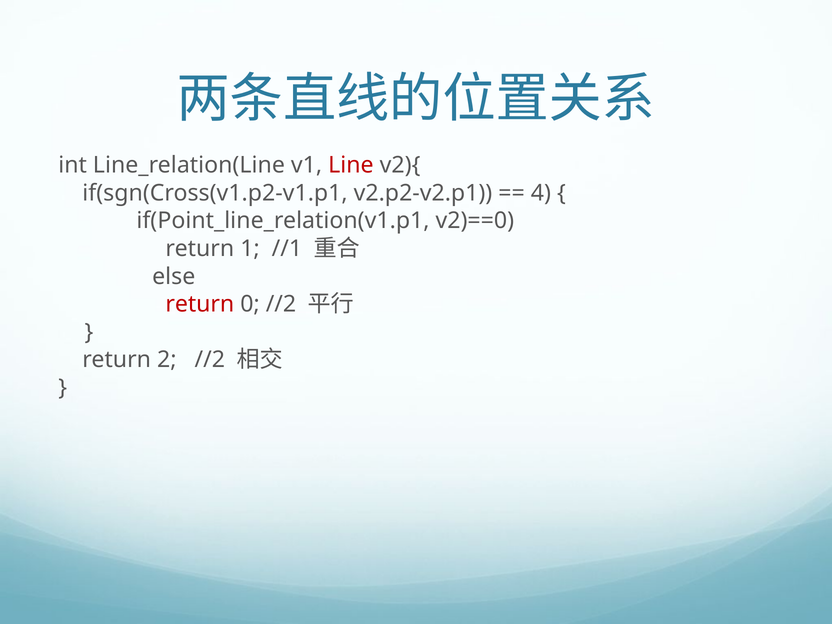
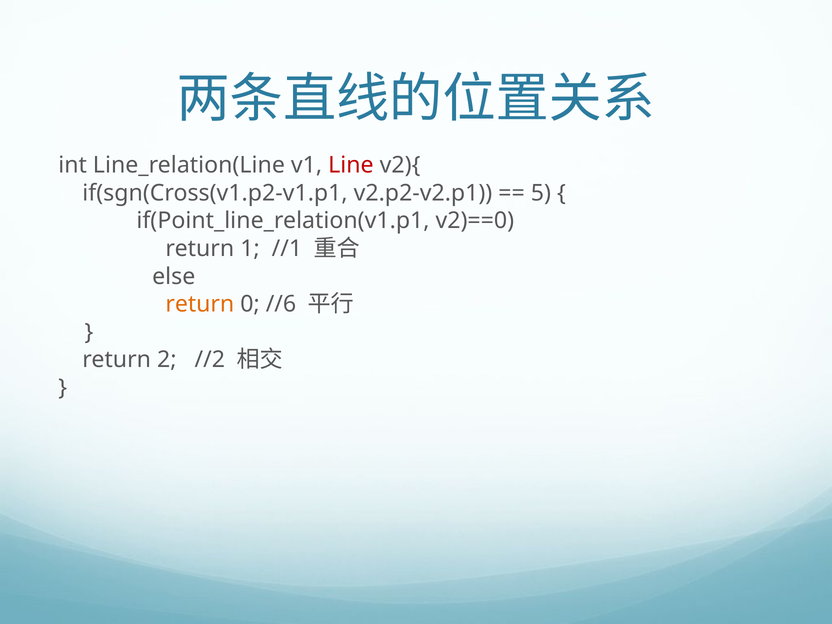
4: 4 -> 5
return at (200, 304) colour: red -> orange
0 //2: //2 -> //6
